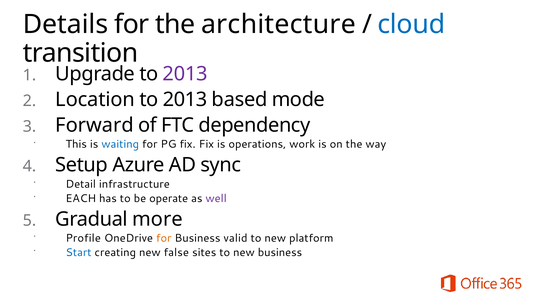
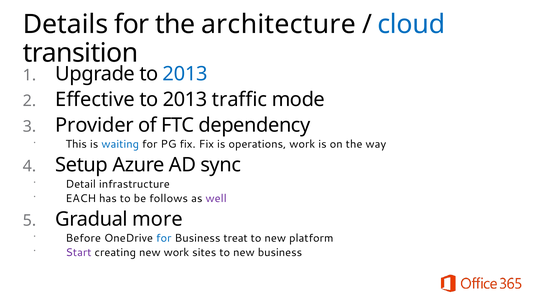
2013 at (185, 74) colour: purple -> blue
Location: Location -> Effective
based: based -> traffic
Forward: Forward -> Provider
operate: operate -> follows
Profile: Profile -> Before
for at (164, 239) colour: orange -> blue
valid: valid -> treat
Start colour: blue -> purple
new false: false -> work
